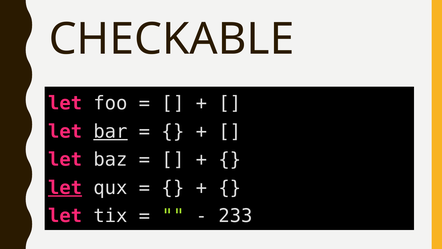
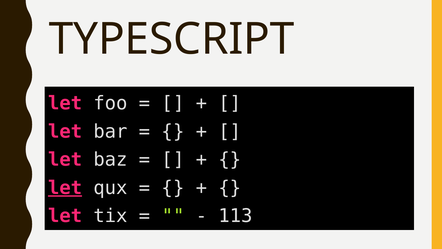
CHECKABLE: CHECKABLE -> TYPESCRIPT
bar underline: present -> none
233: 233 -> 113
